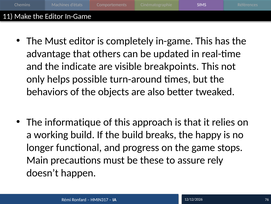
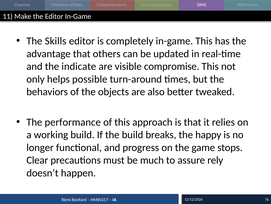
The Must: Must -> Skills
breakpoints: breakpoints -> compromise
informatique: informatique -> performance
Main: Main -> Clear
these: these -> much
